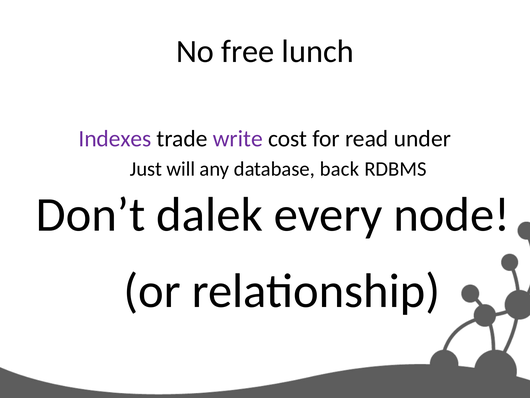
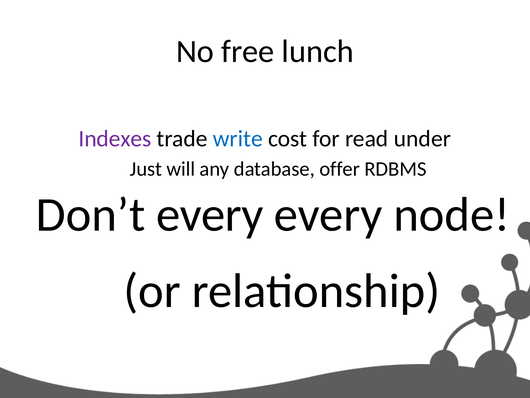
write colour: purple -> blue
back: back -> offer
Don’t dalek: dalek -> every
